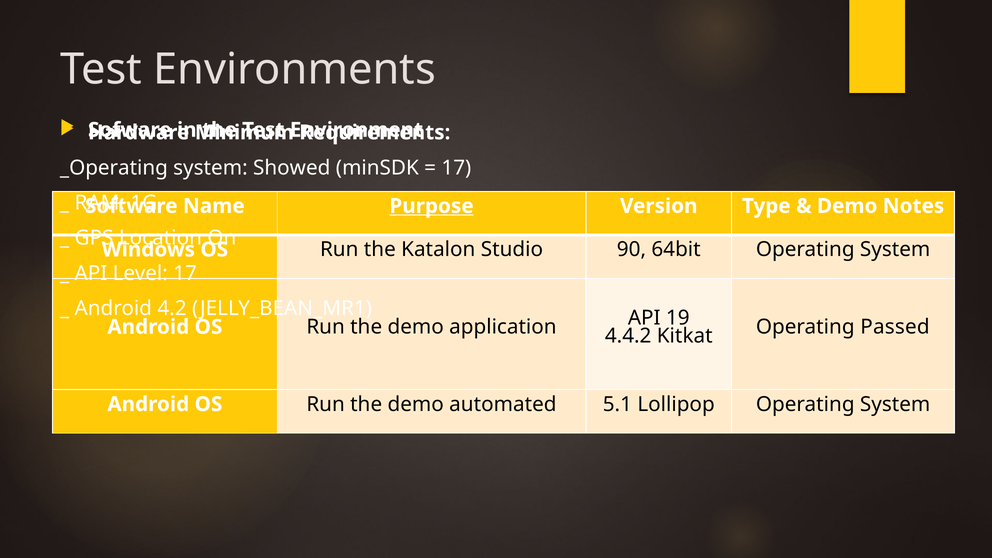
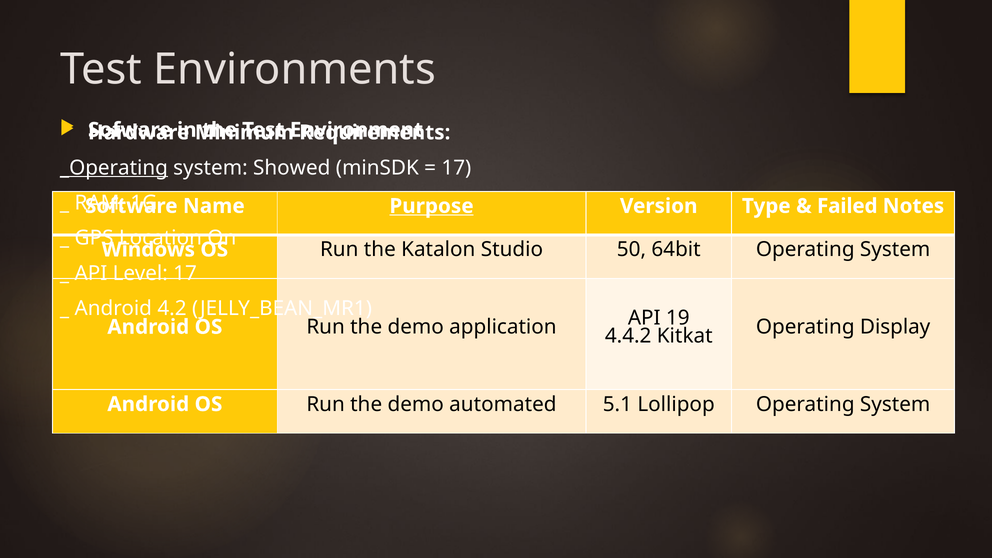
_Operating underline: none -> present
Demo at (847, 206): Demo -> Failed
90: 90 -> 50
Passed: Passed -> Display
